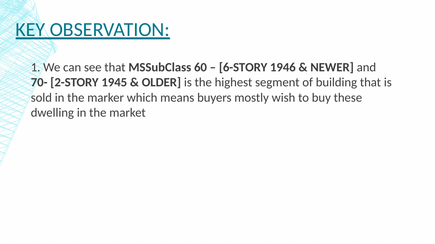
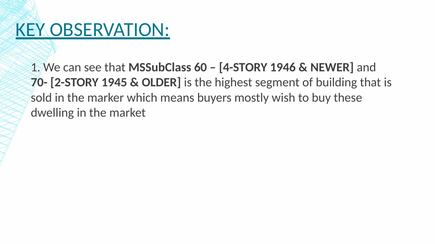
6-STORY: 6-STORY -> 4-STORY
